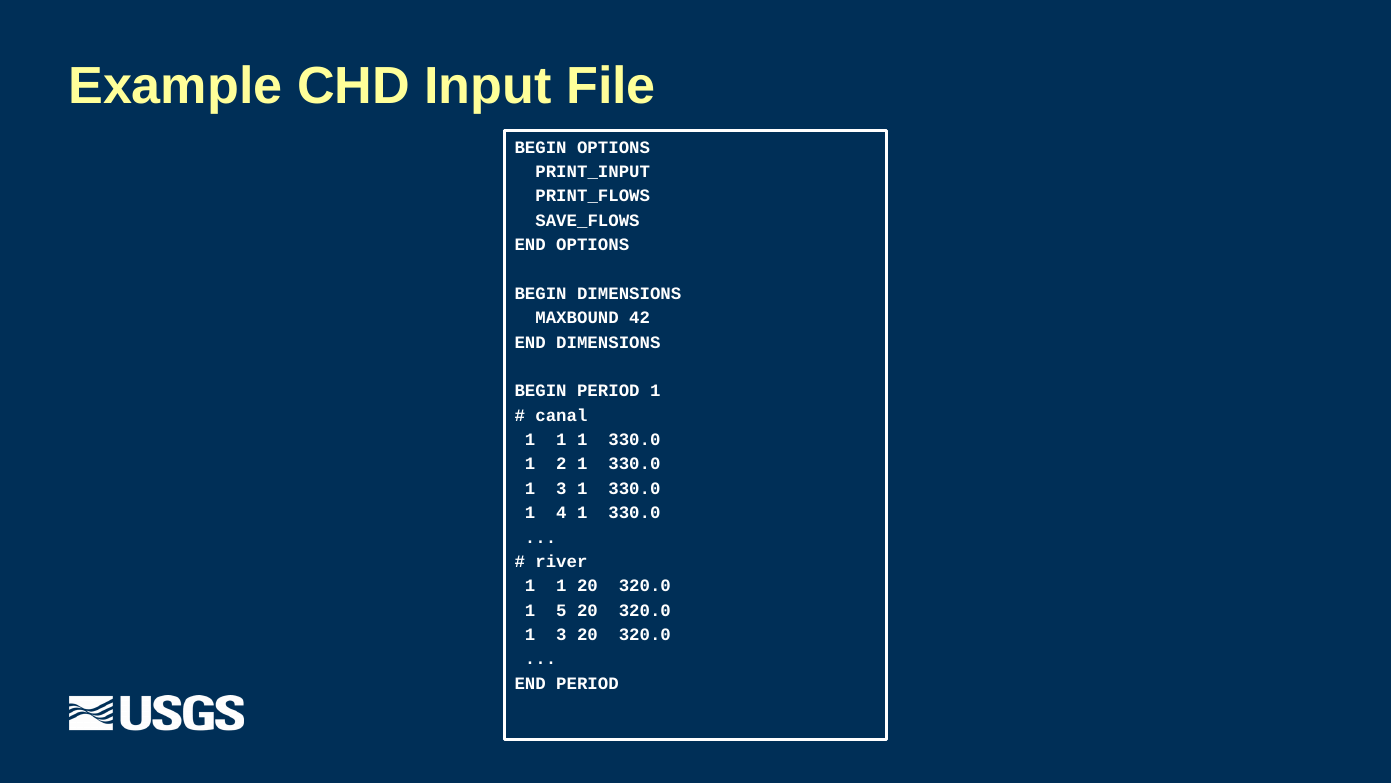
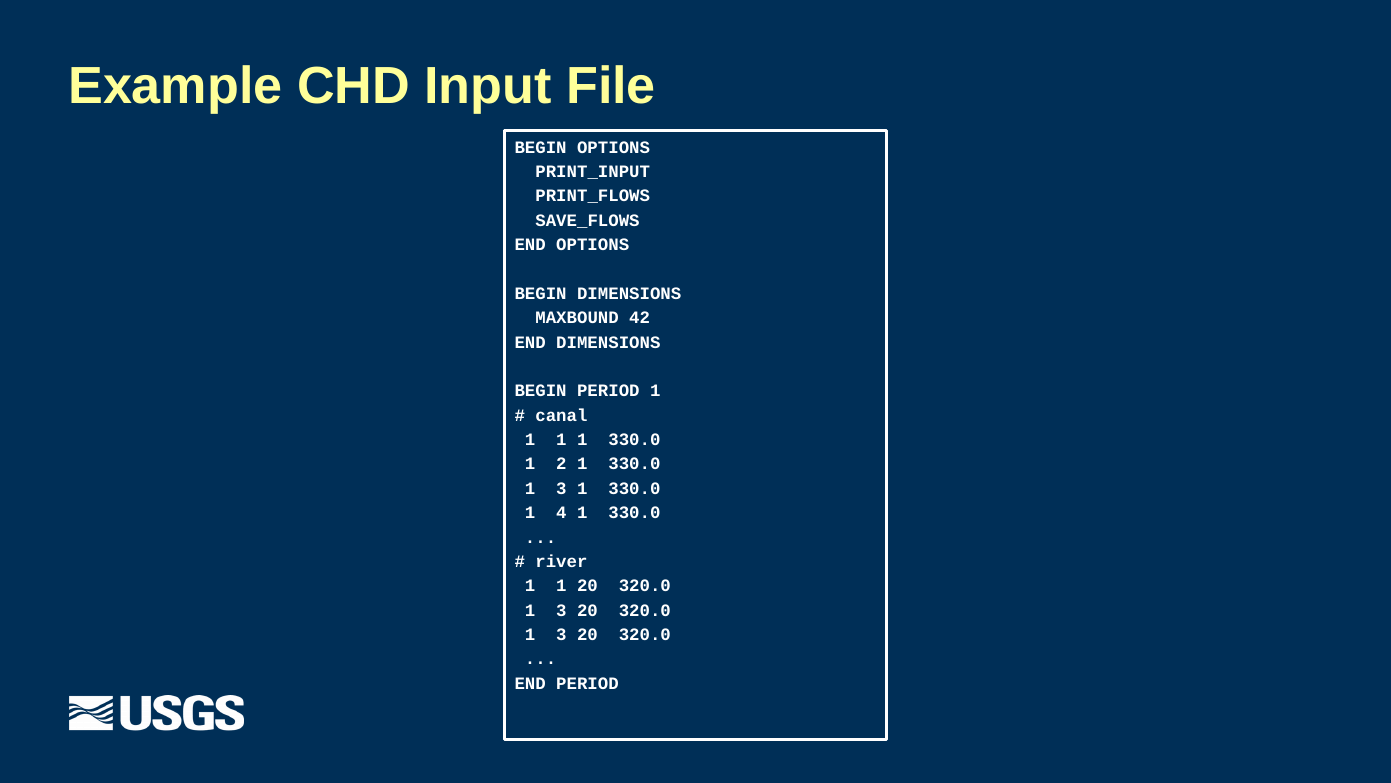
5 at (561, 610): 5 -> 3
